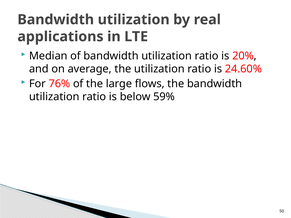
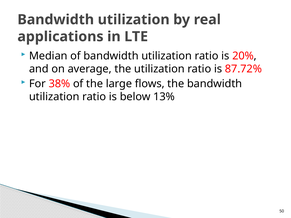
24.60%: 24.60% -> 87.72%
76%: 76% -> 38%
59%: 59% -> 13%
